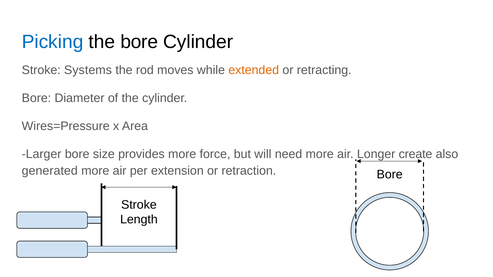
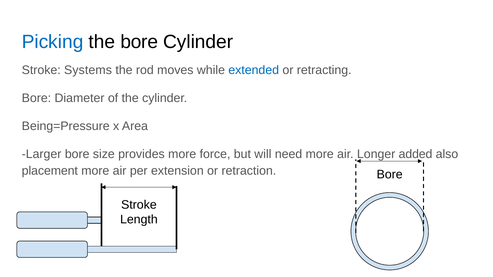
extended colour: orange -> blue
Wires=Pressure: Wires=Pressure -> Being=Pressure
create: create -> added
generated: generated -> placement
